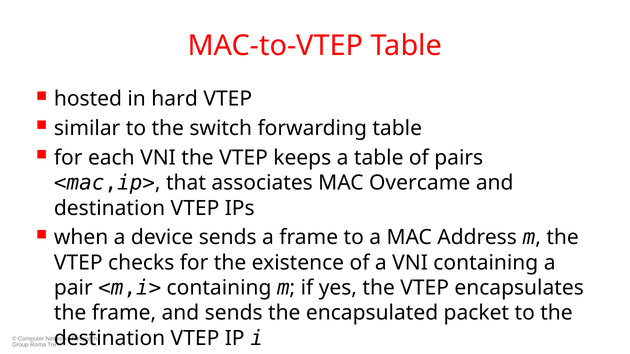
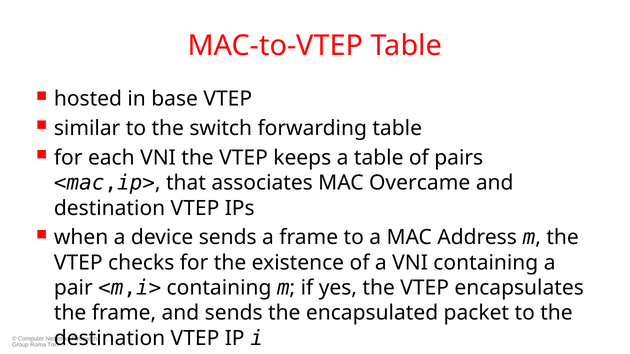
hard: hard -> base
